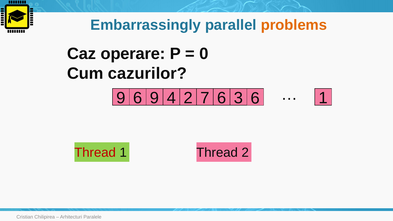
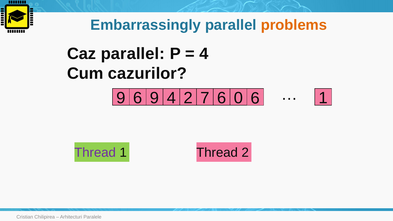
Caz operare: operare -> parallel
0 at (204, 54): 0 -> 4
3: 3 -> 0
Thread at (95, 153) colour: red -> purple
